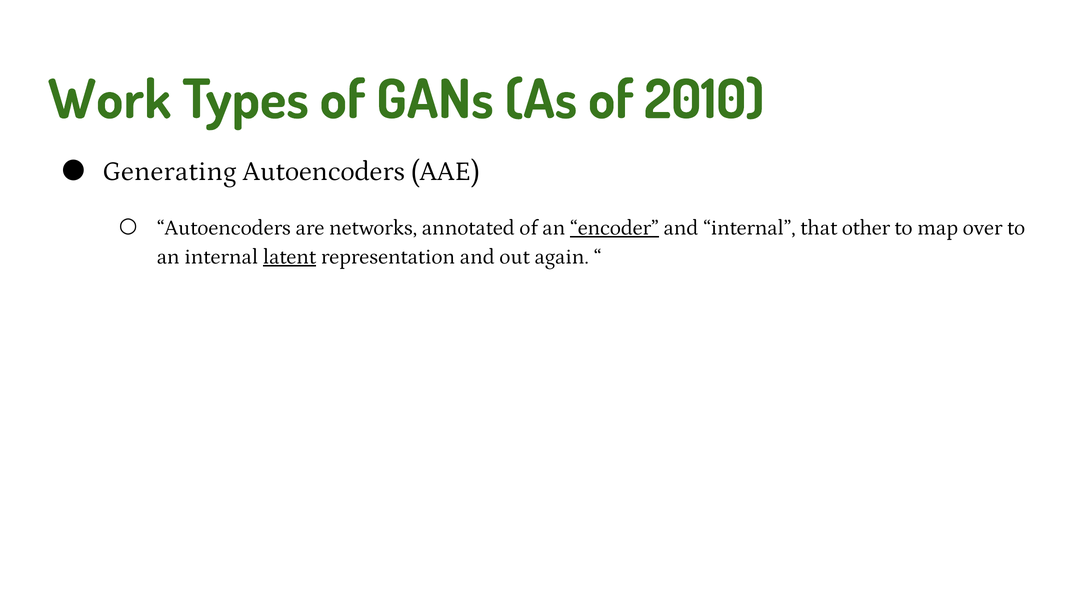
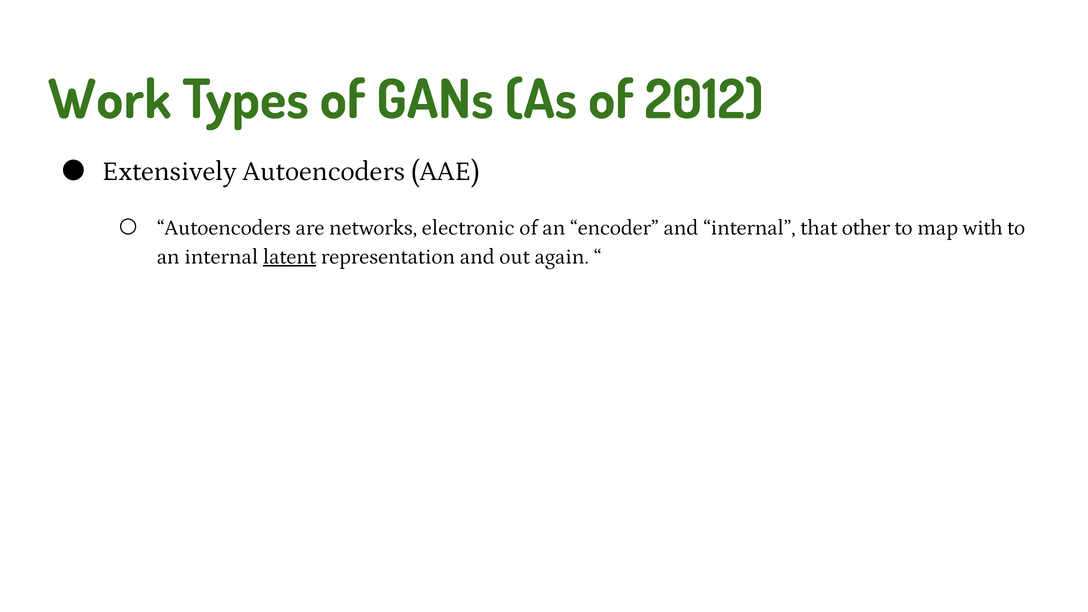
2010: 2010 -> 2012
Generating: Generating -> Extensively
annotated: annotated -> electronic
encoder underline: present -> none
over: over -> with
